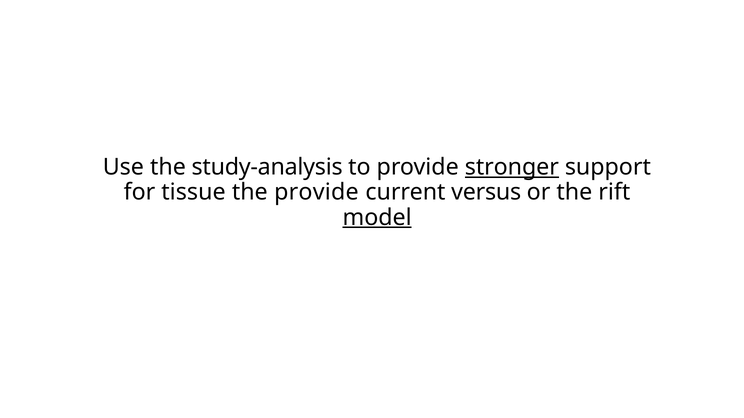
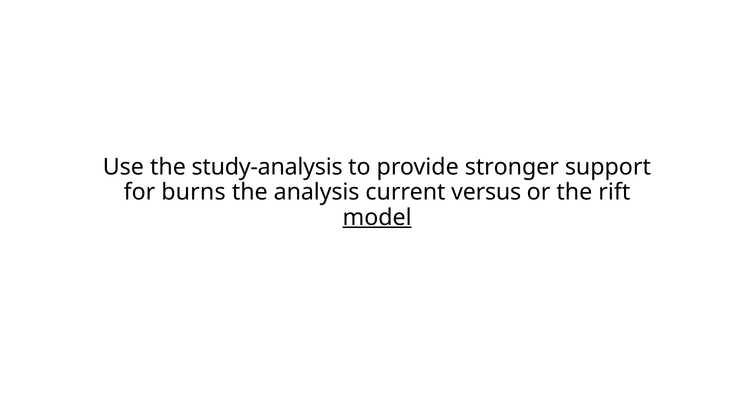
stronger underline: present -> none
tissue: tissue -> burns
the provide: provide -> analysis
